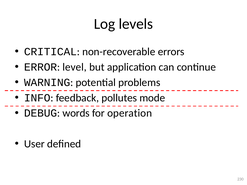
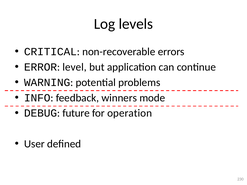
pollutes: pollutes -> winners
words: words -> future
